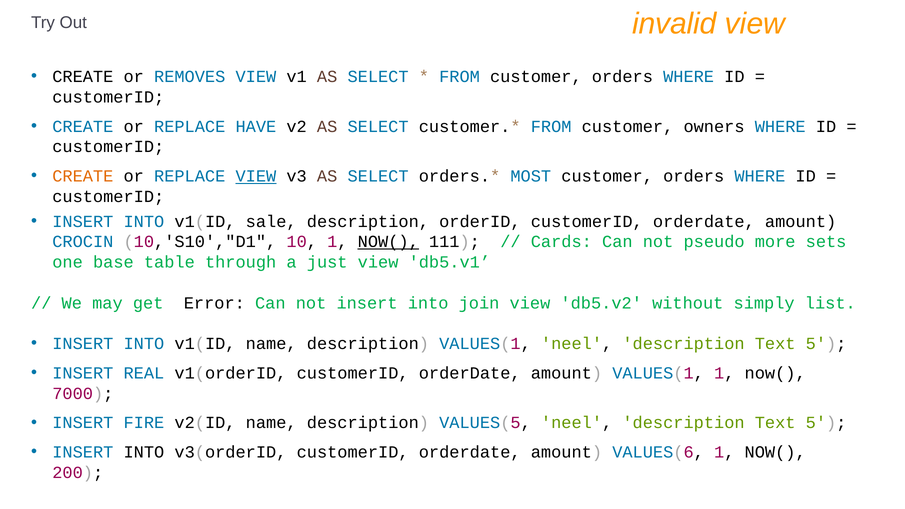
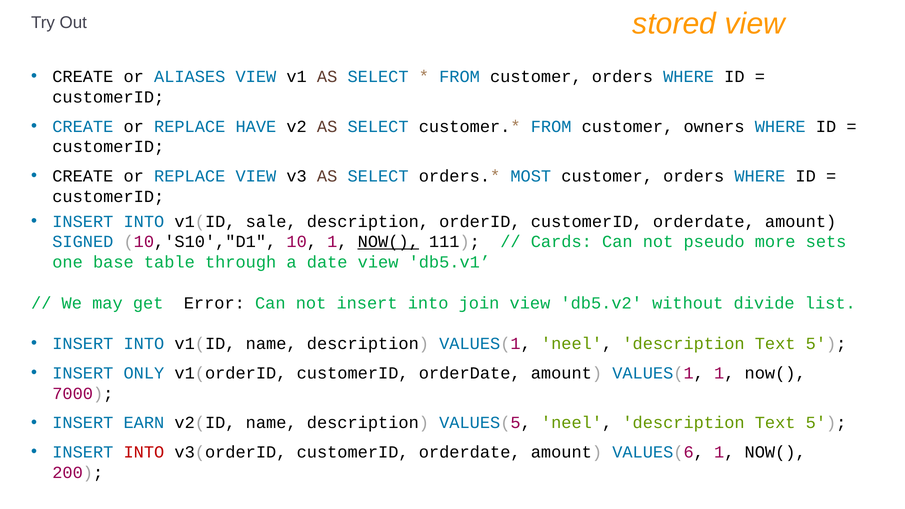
invalid: invalid -> stored
REMOVES: REMOVES -> ALIASES
CREATE at (83, 176) colour: orange -> black
VIEW at (256, 176) underline: present -> none
CROCIN: CROCIN -> SIGNED
just: just -> date
simply: simply -> divide
REAL: REAL -> ONLY
FIRE: FIRE -> EARN
INTO at (144, 452) colour: black -> red
